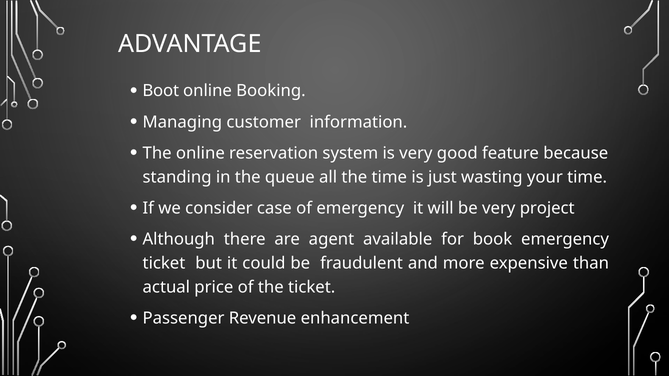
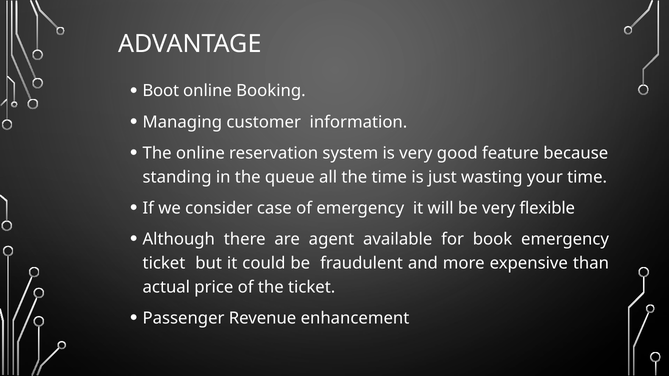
project: project -> flexible
